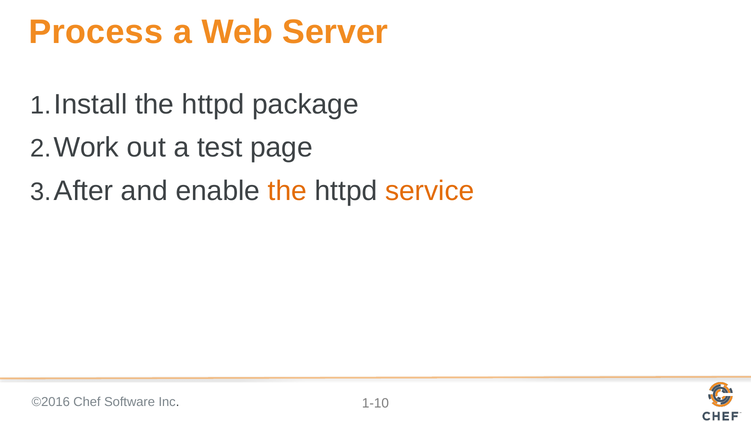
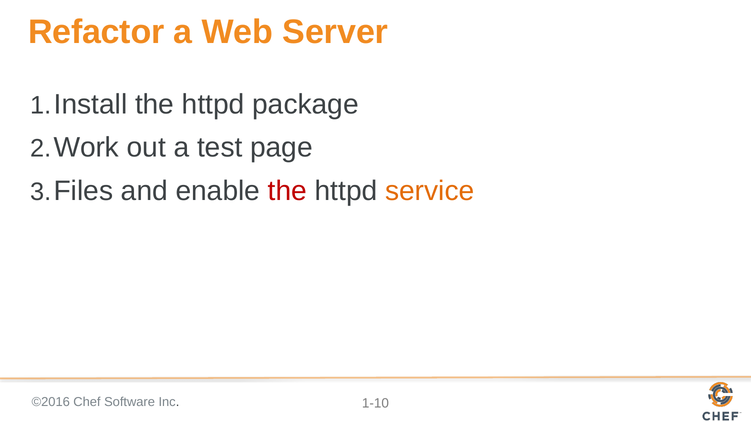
Process: Process -> Refactor
After: After -> Files
the at (287, 191) colour: orange -> red
